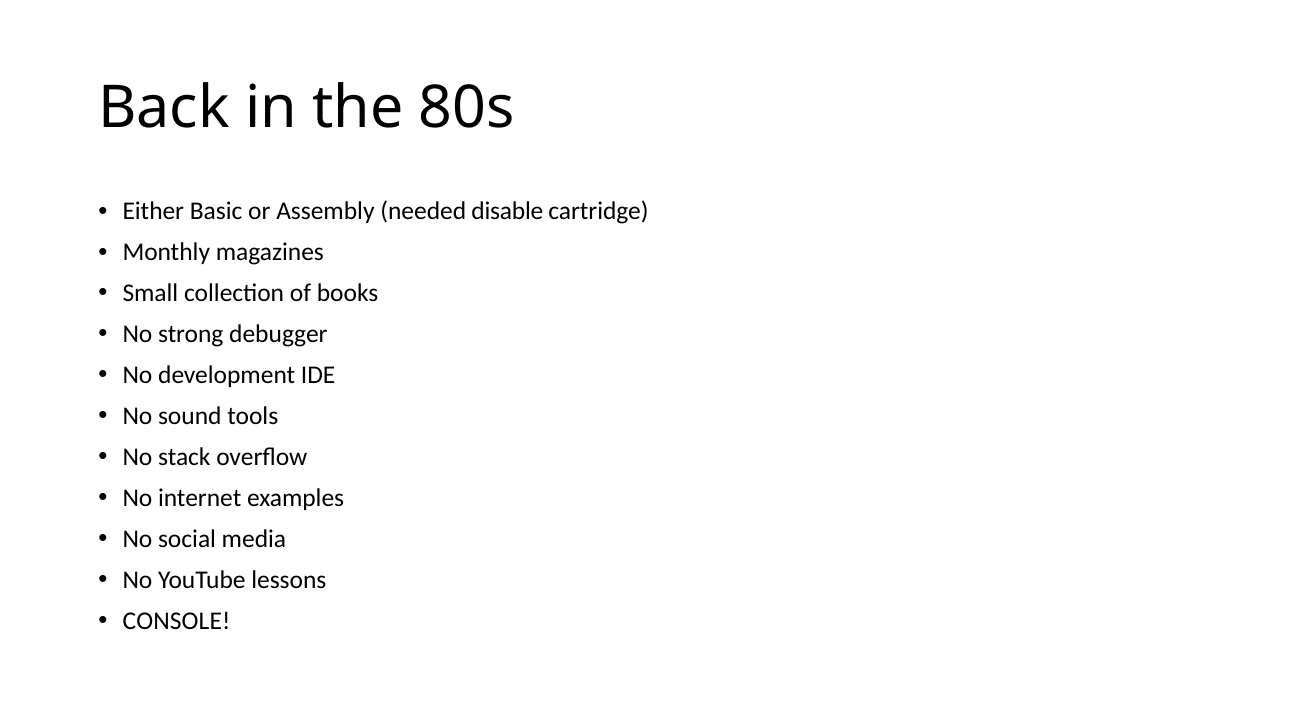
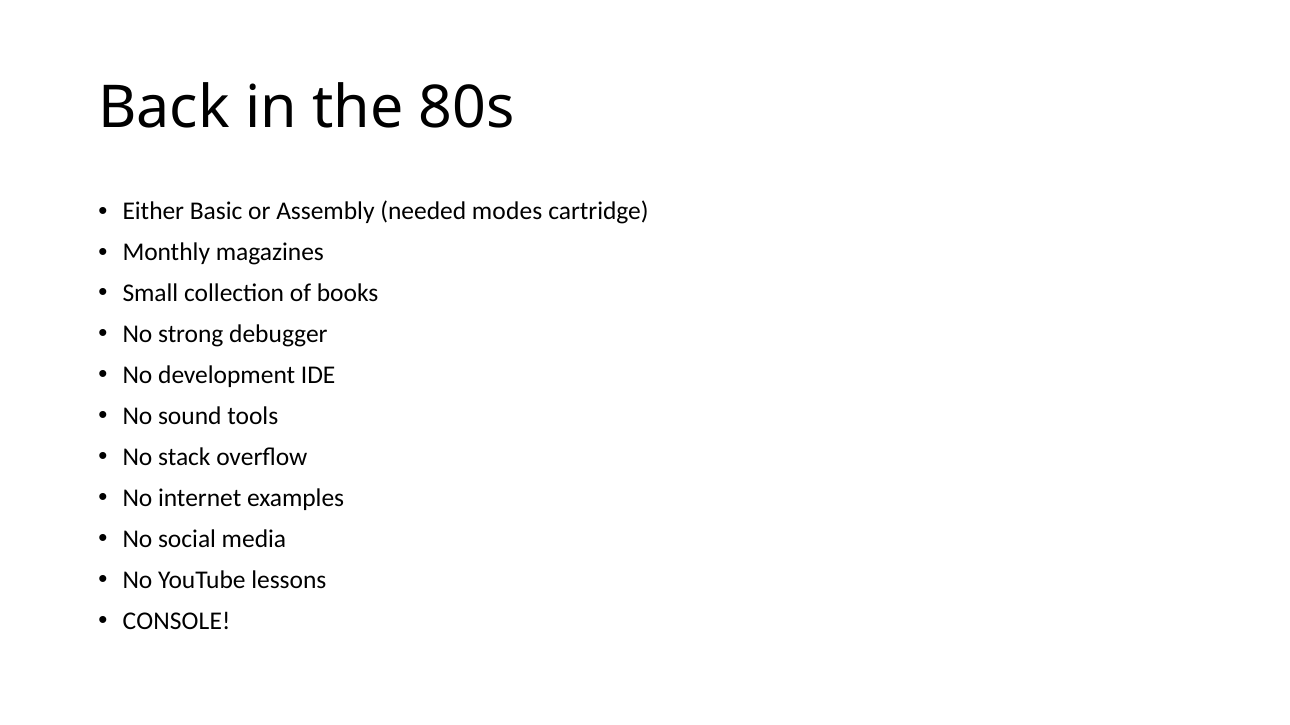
disable: disable -> modes
